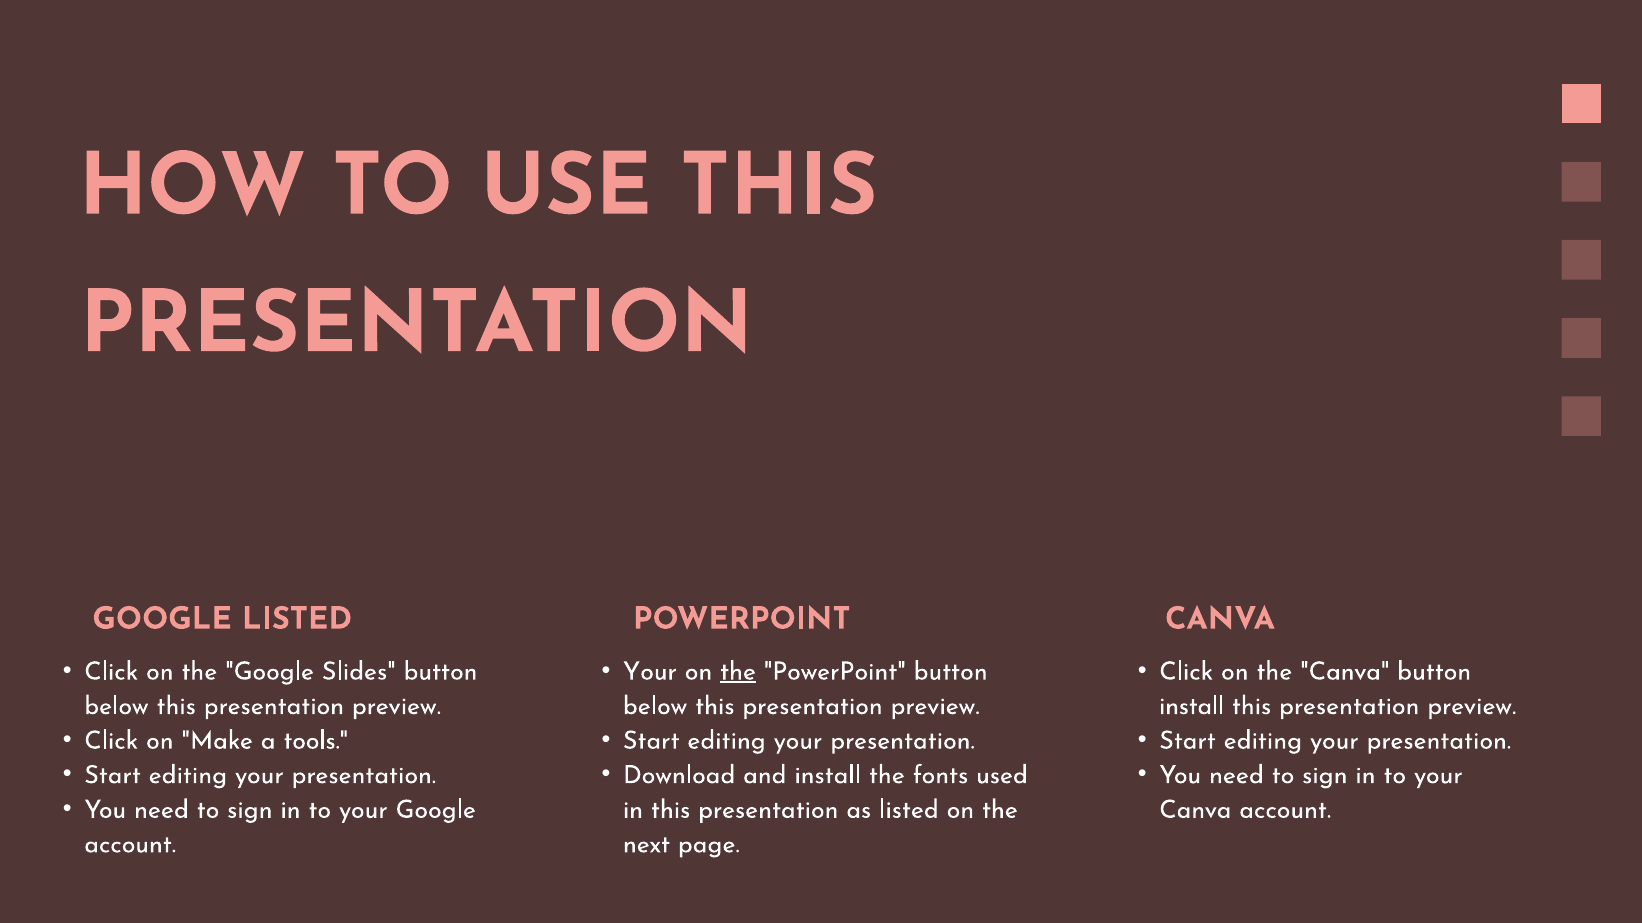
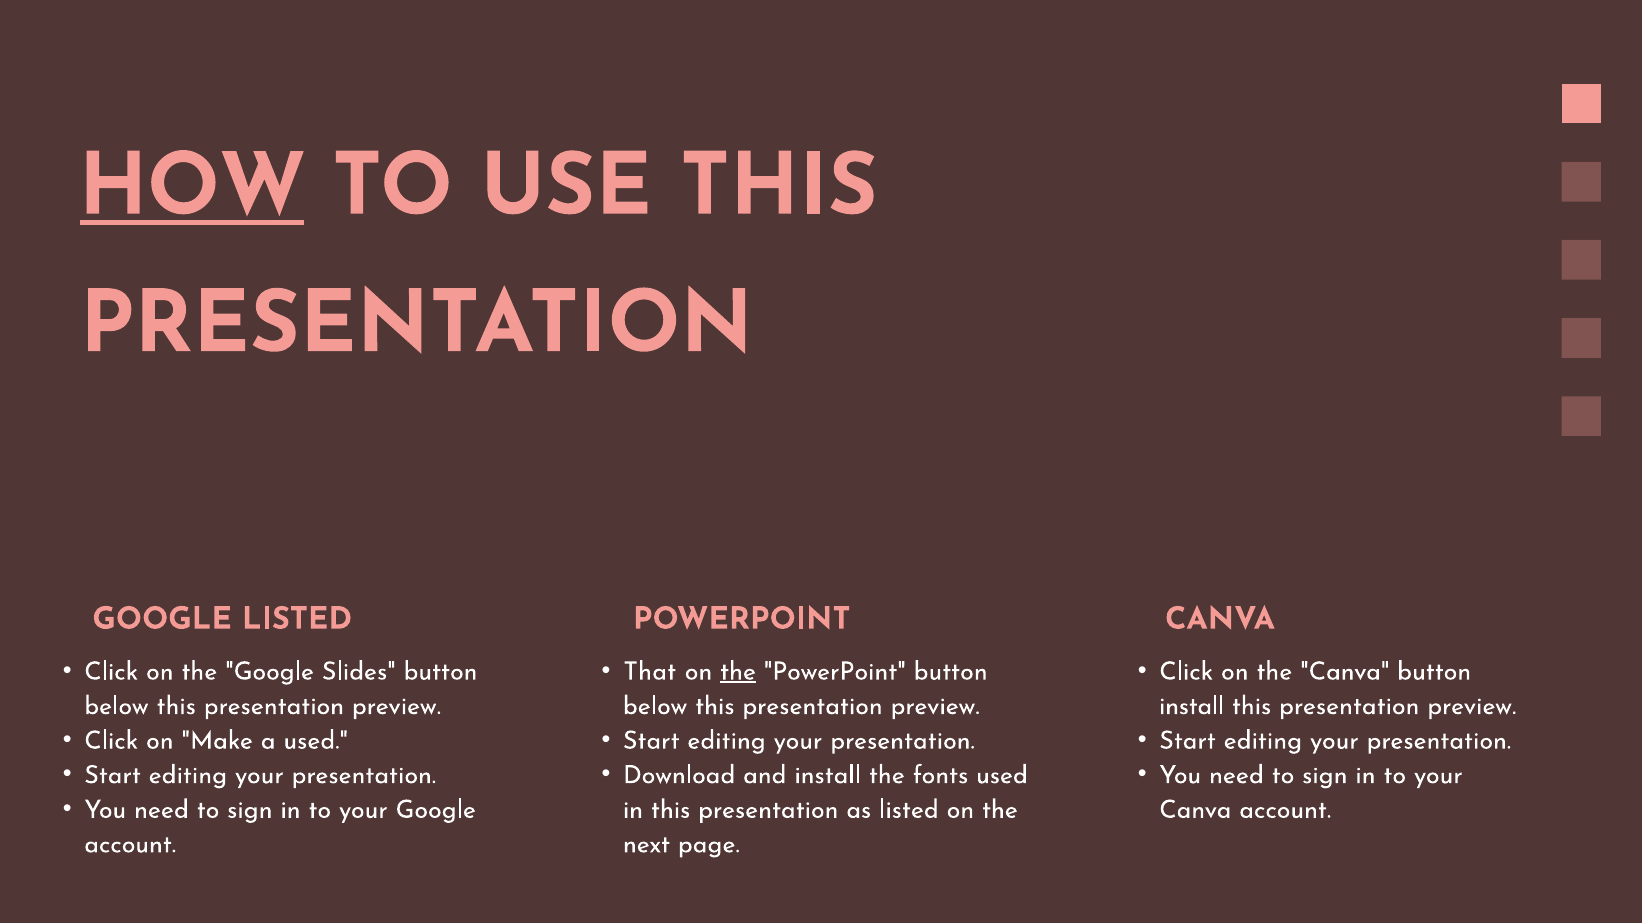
HOW underline: none -> present
Your at (650, 672): Your -> That
a tools: tools -> used
